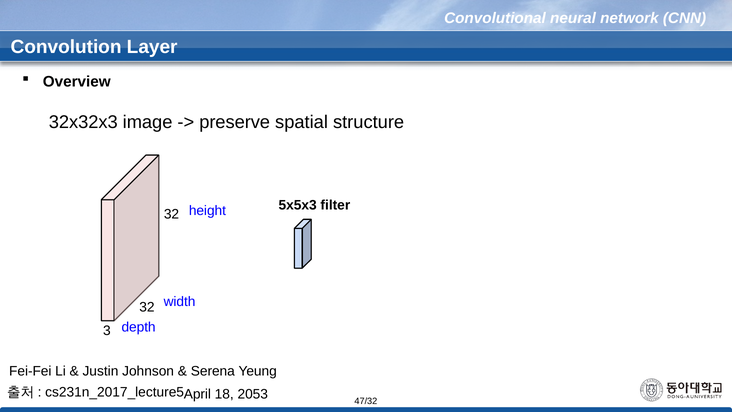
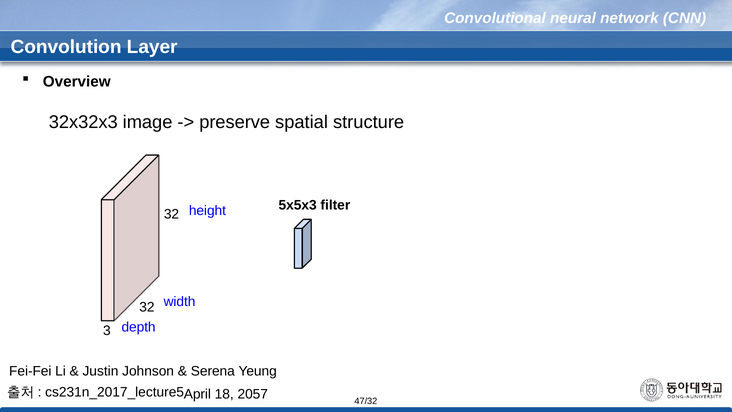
2053: 2053 -> 2057
